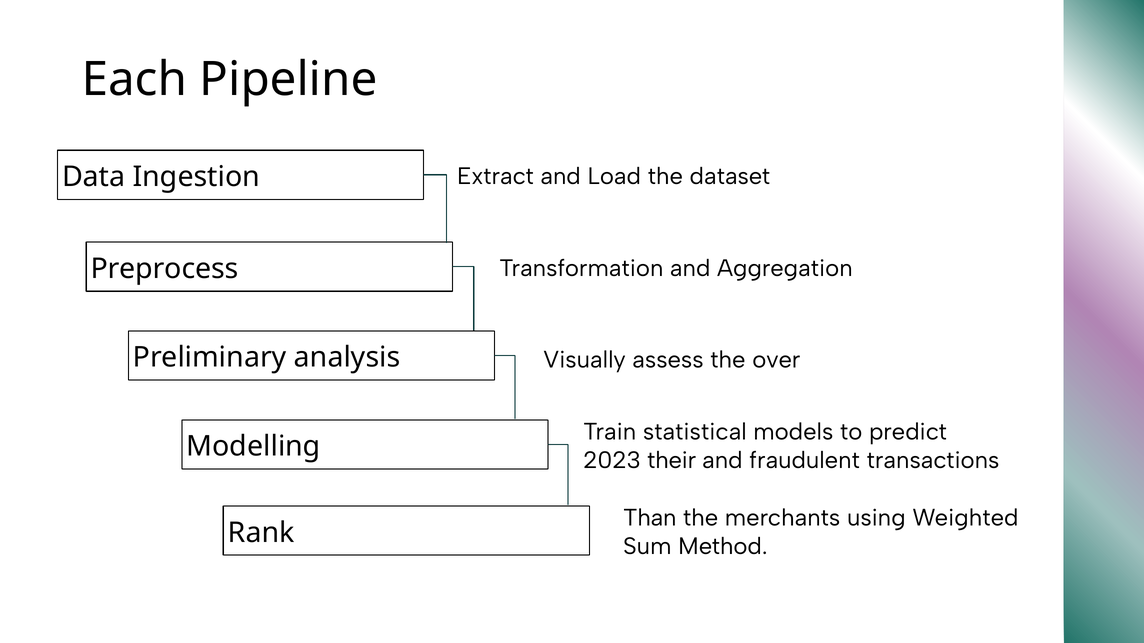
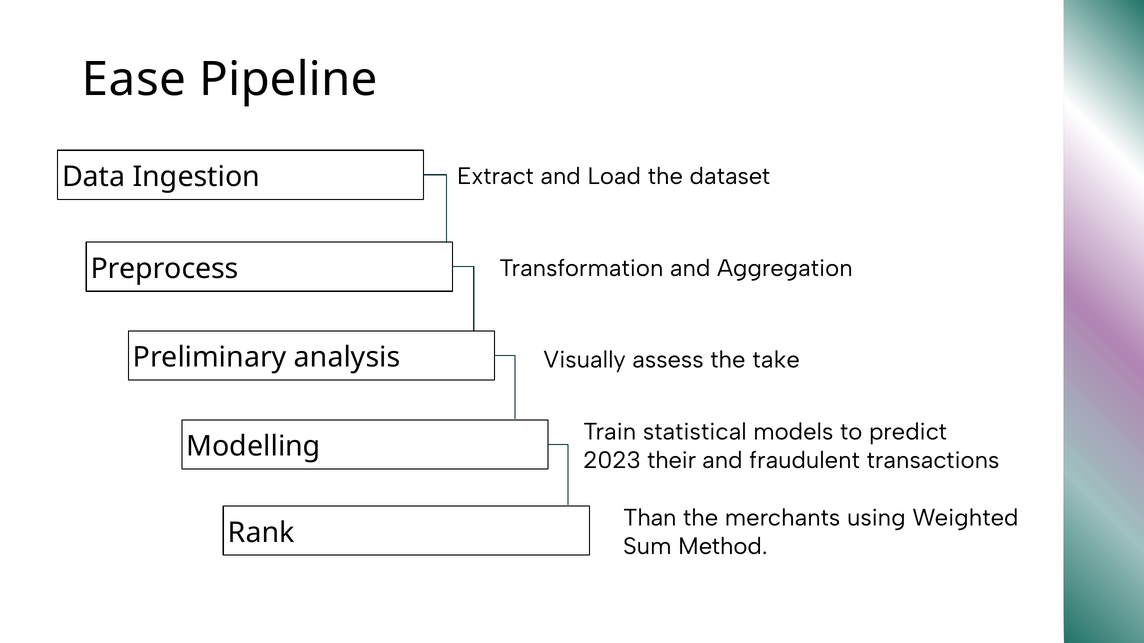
Each: Each -> Ease
over: over -> take
